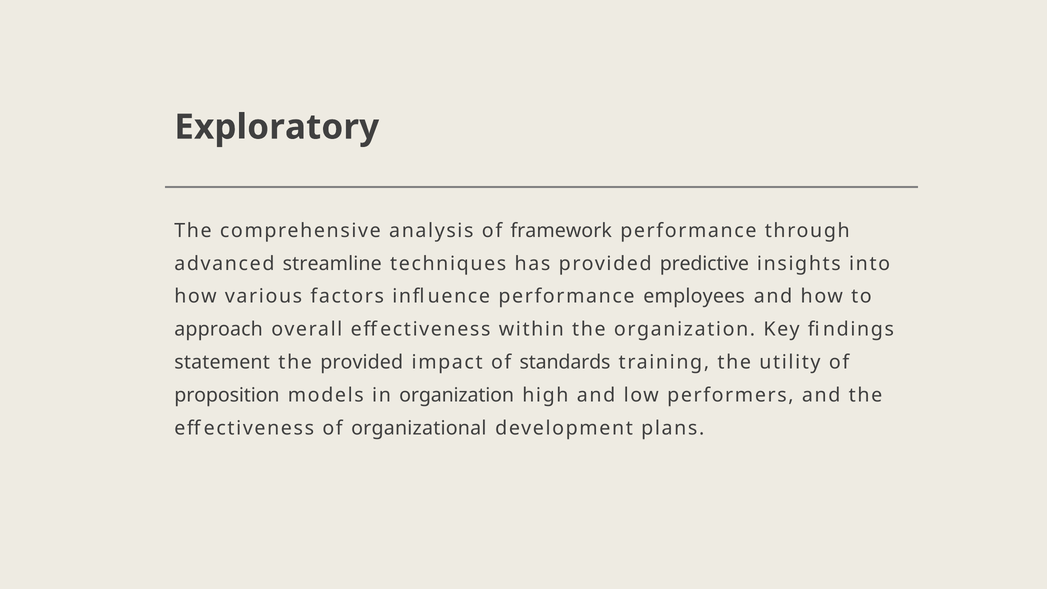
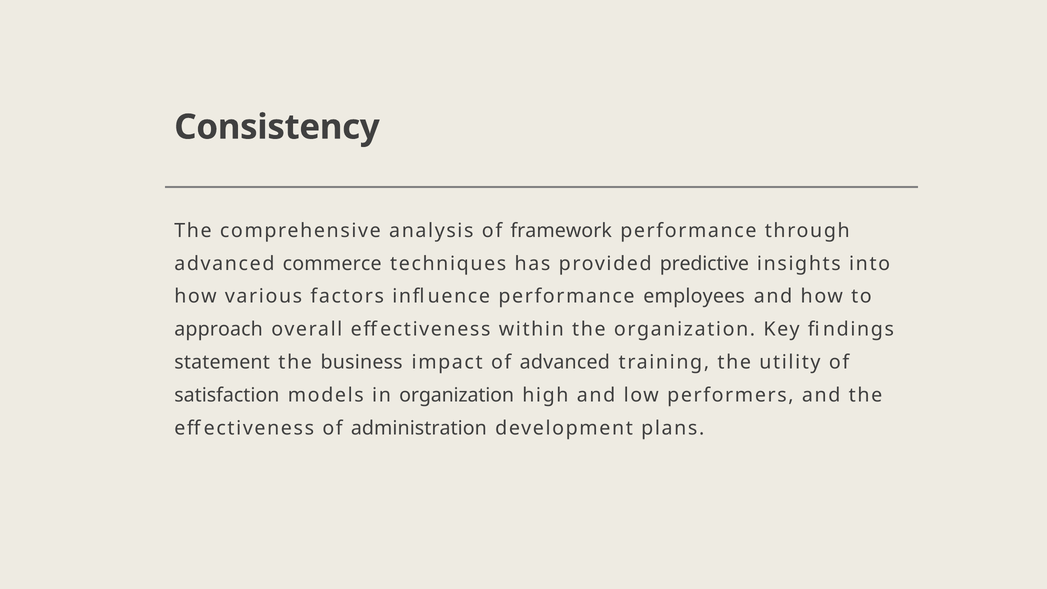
Exploratory: Exploratory -> Consistency
streamline: streamline -> commerce
the provided: provided -> business
of standards: standards -> advanced
proposition: proposition -> satisfaction
organizational: organizational -> administration
